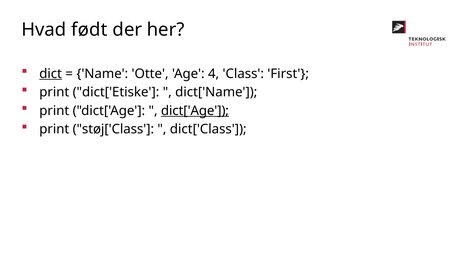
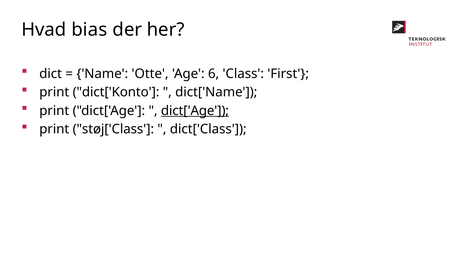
født: født -> bias
dict underline: present -> none
4: 4 -> 6
dict['Etiske: dict['Etiske -> dict['Konto
